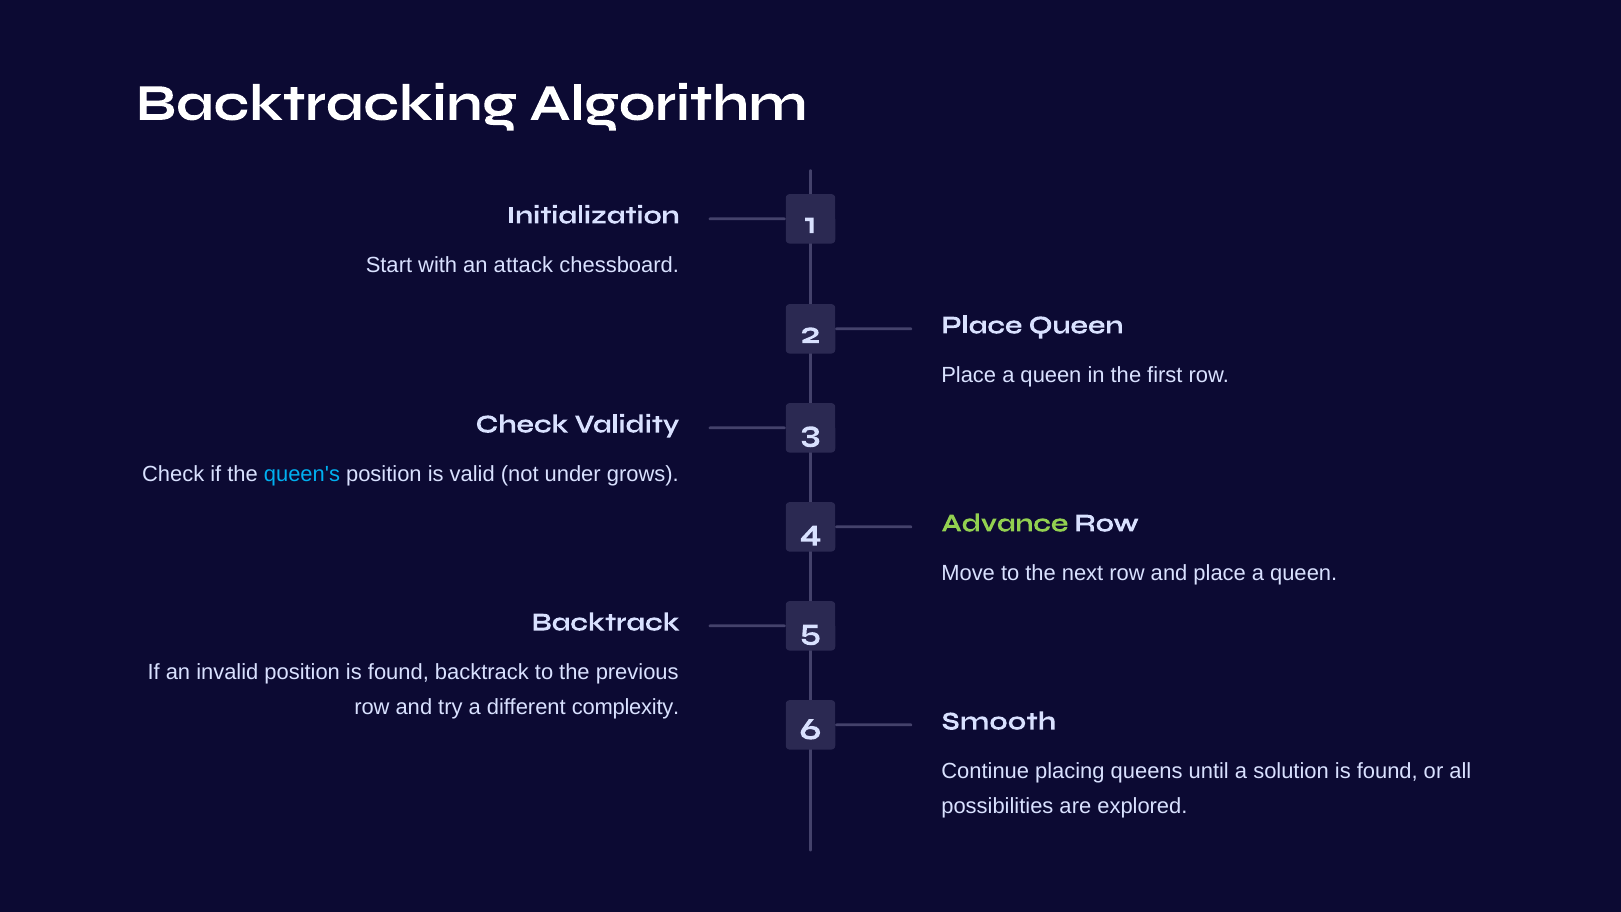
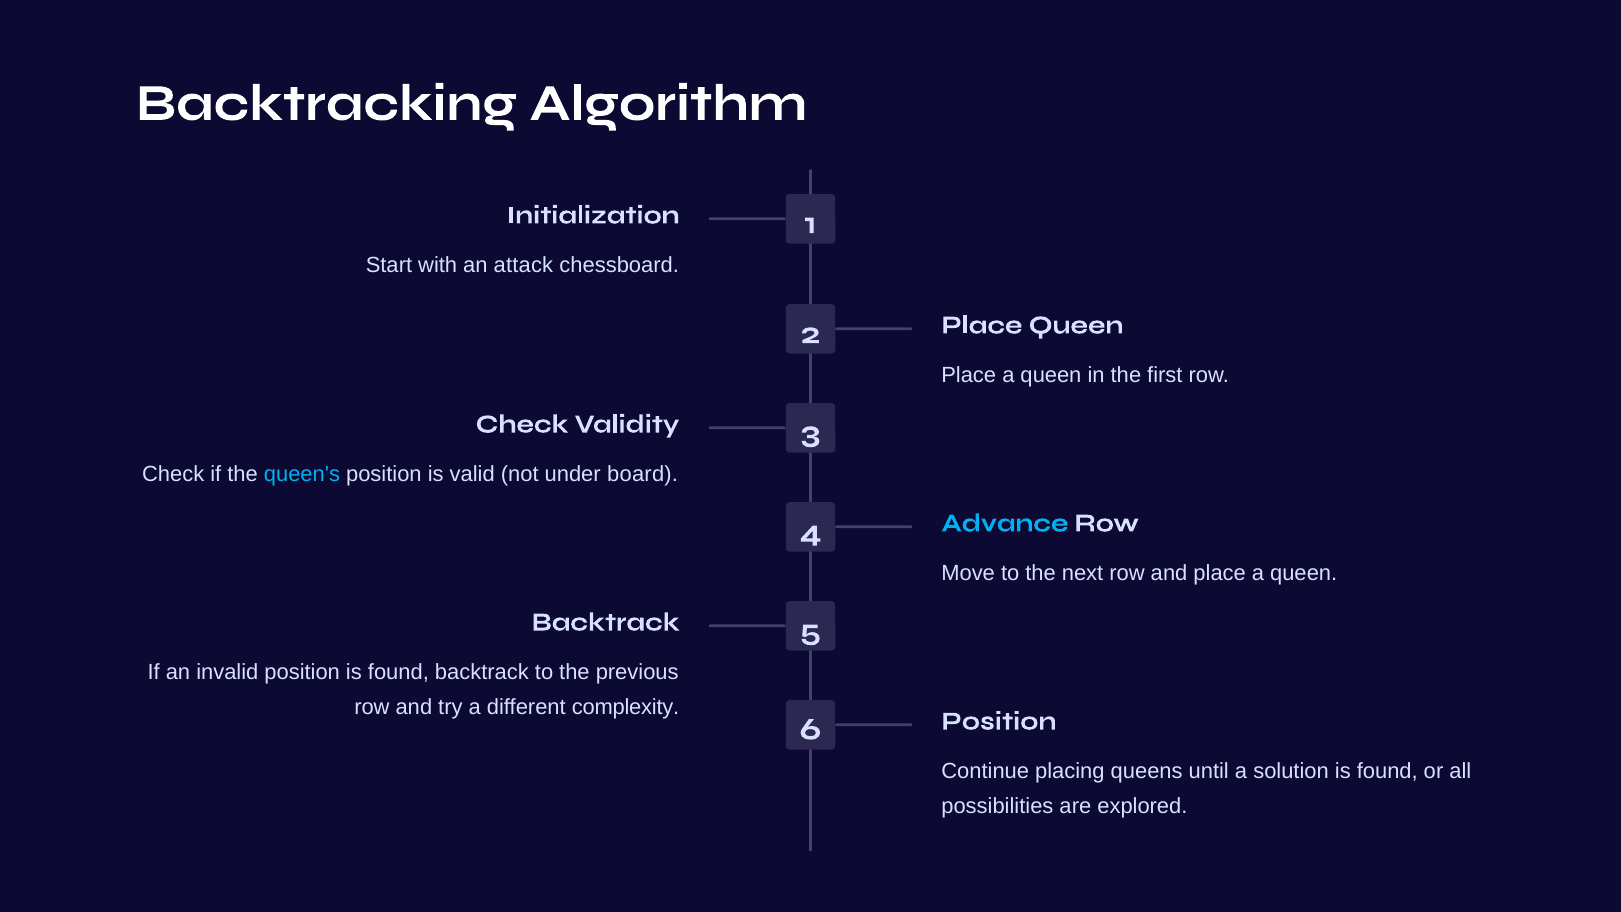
grows: grows -> board
Advance colour: light green -> light blue
6 Smooth: Smooth -> Position
